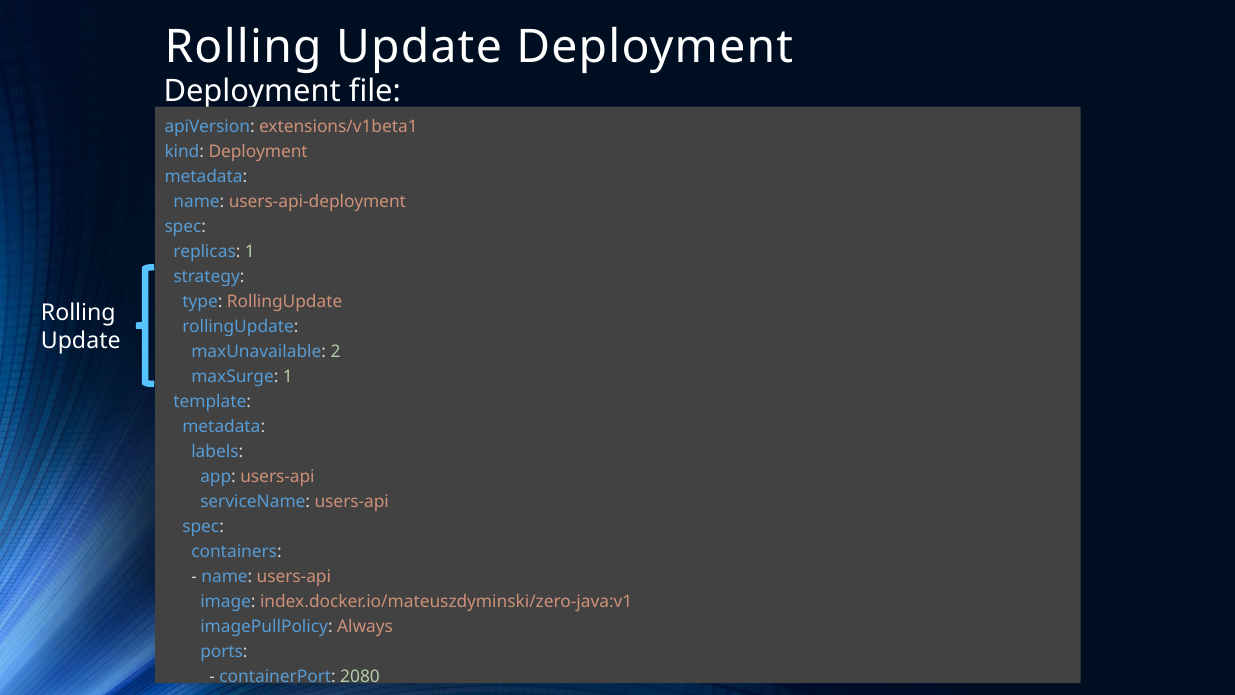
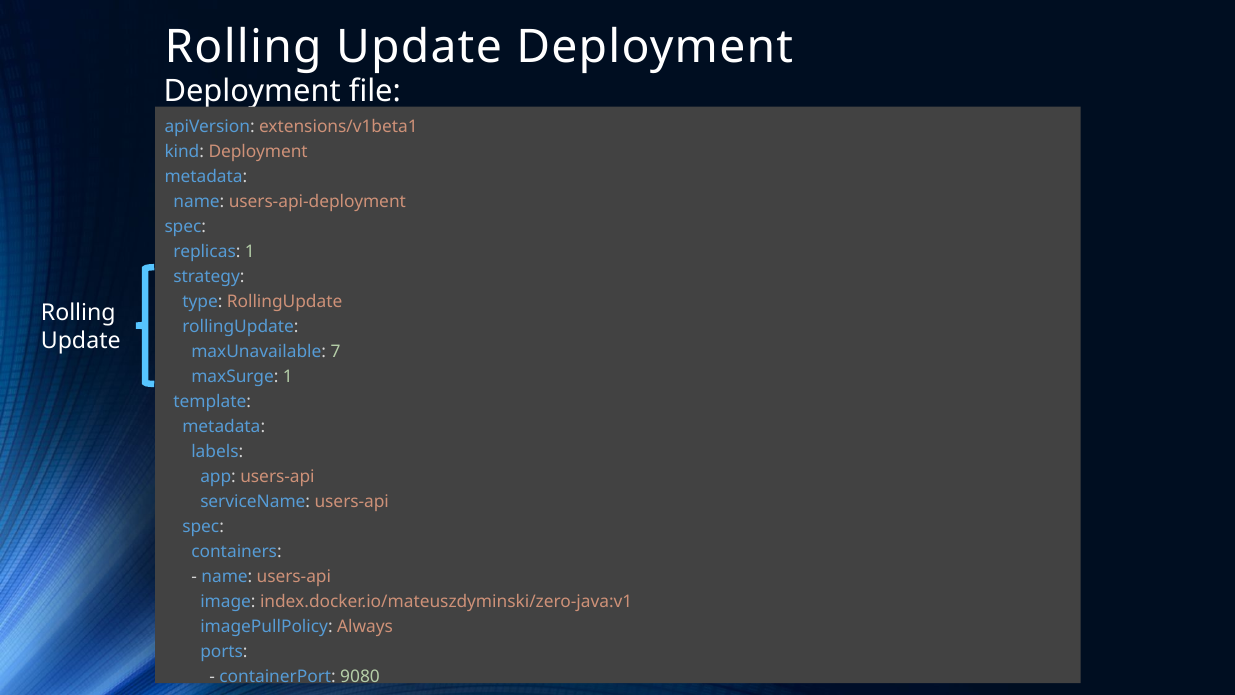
2: 2 -> 7
2080: 2080 -> 9080
